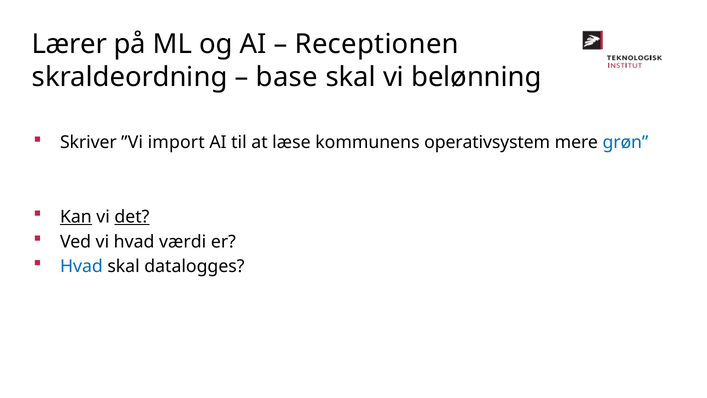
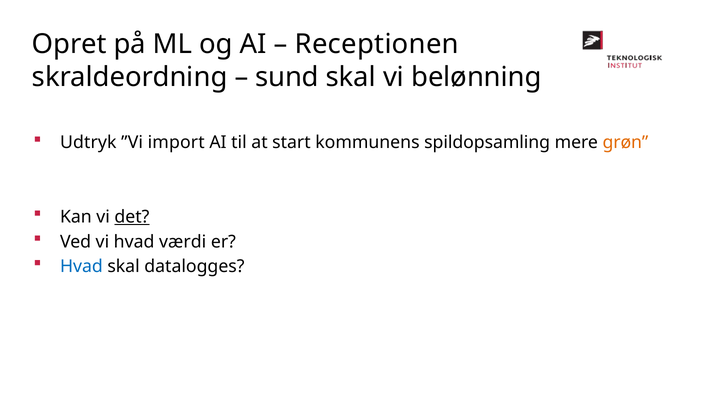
Lærer: Lærer -> Opret
base: base -> sund
Skriver: Skriver -> Udtryk
læse: læse -> start
operativsystem: operativsystem -> spildopsamling
grøn colour: blue -> orange
Kan underline: present -> none
